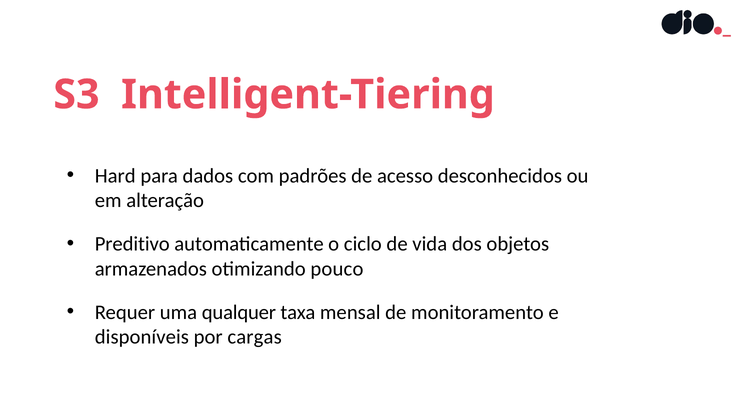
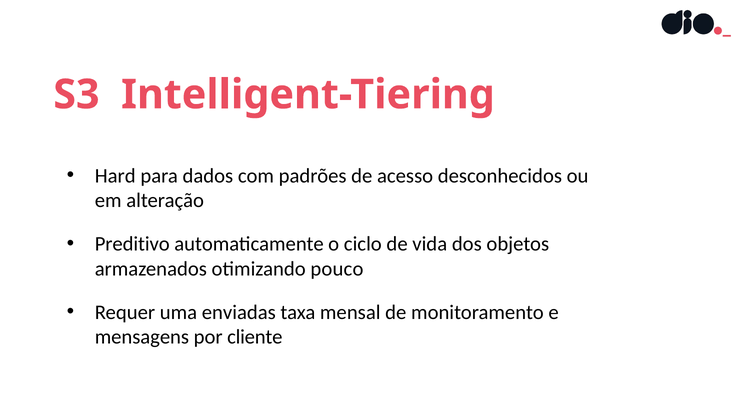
qualquer: qualquer -> enviadas
disponíveis: disponíveis -> mensagens
cargas: cargas -> cliente
